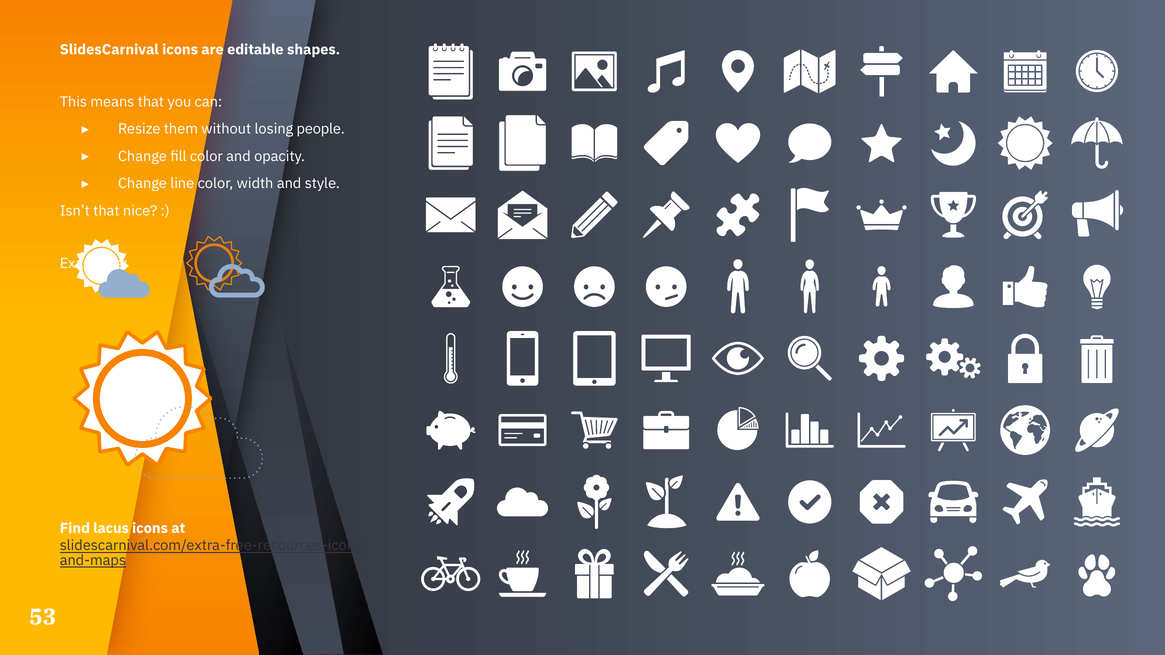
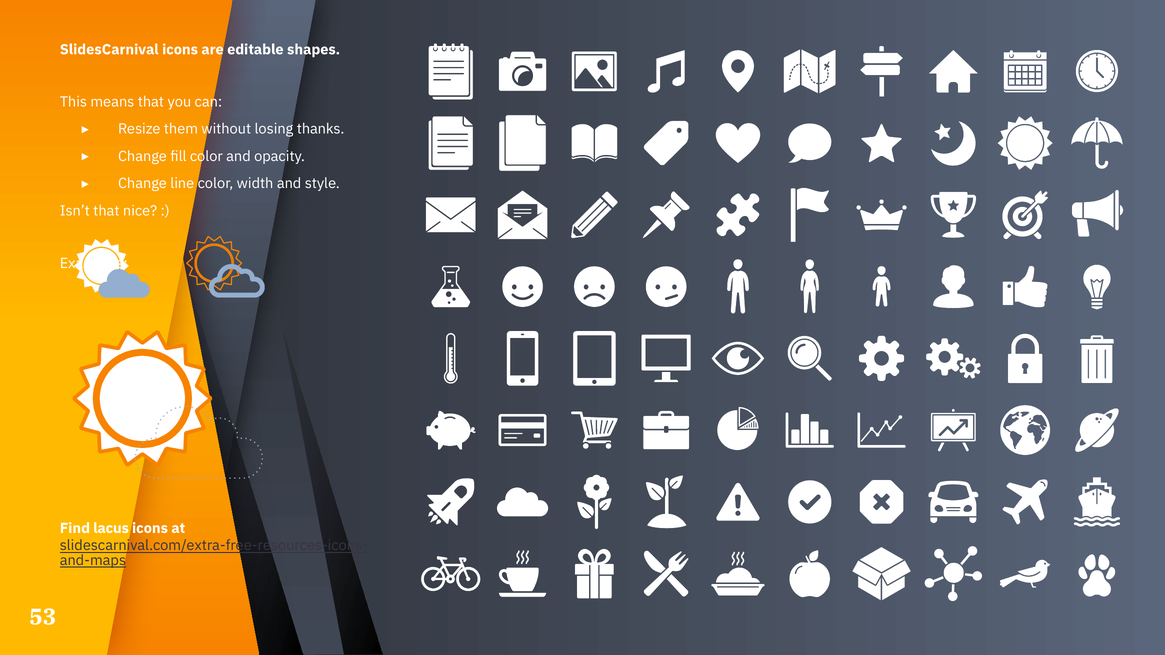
people: people -> thanks
